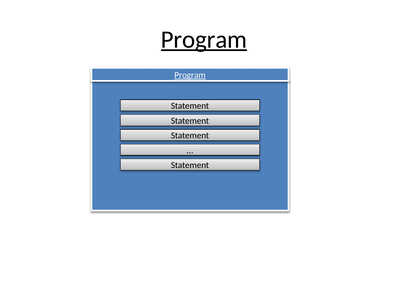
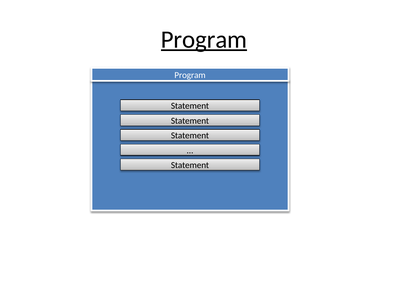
Program at (190, 75) underline: present -> none
